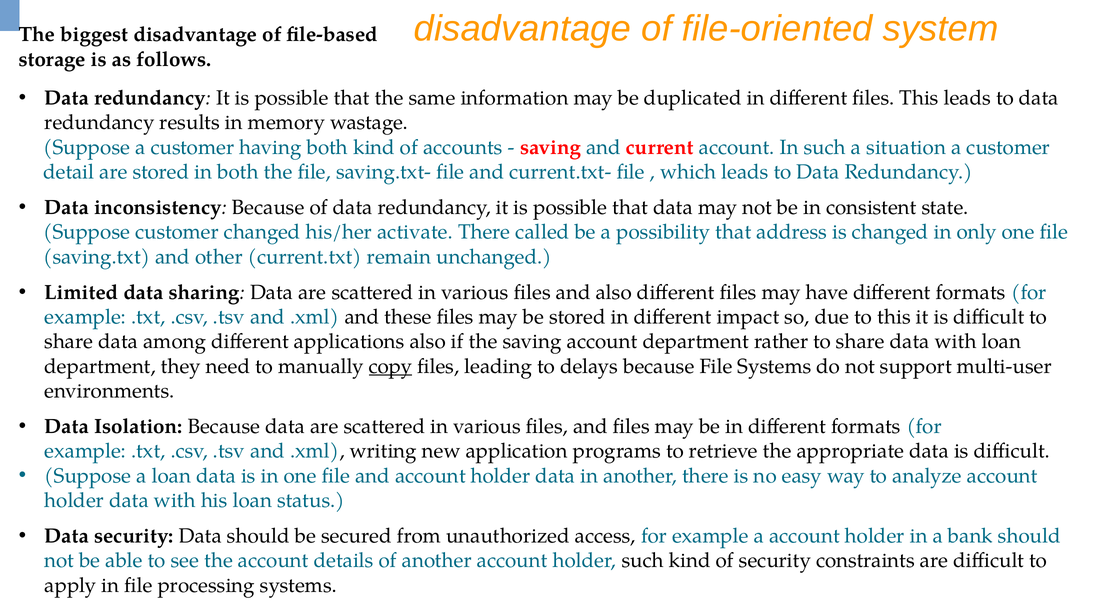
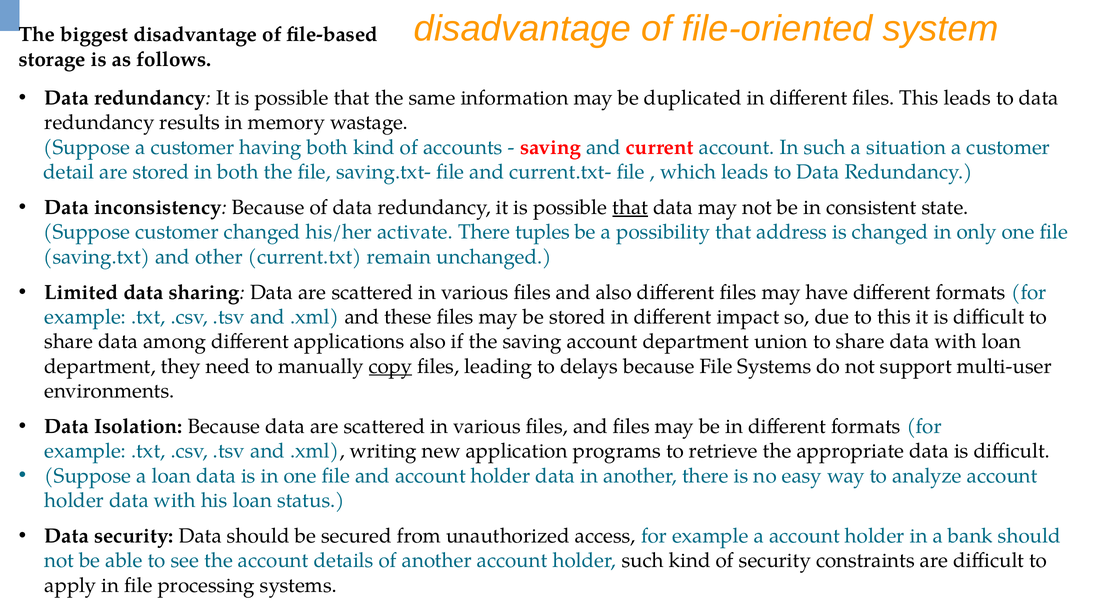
that at (630, 207) underline: none -> present
called: called -> tuples
rather: rather -> union
